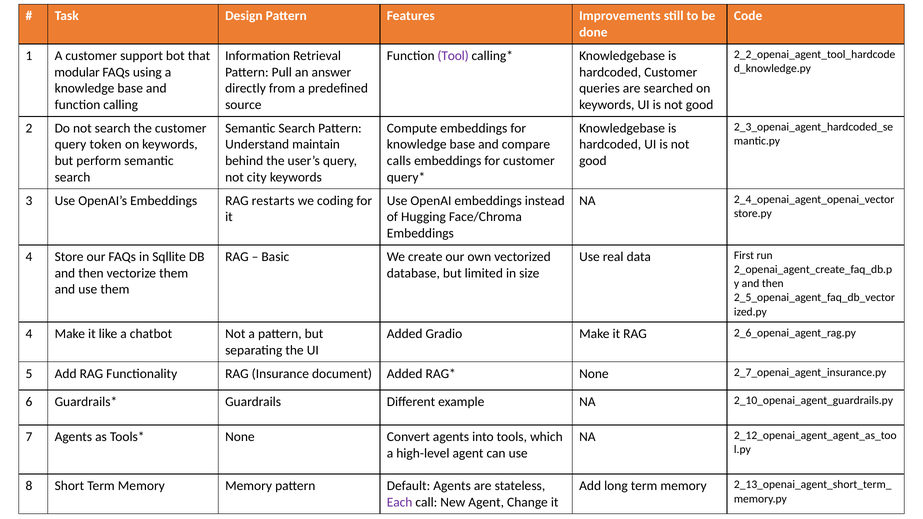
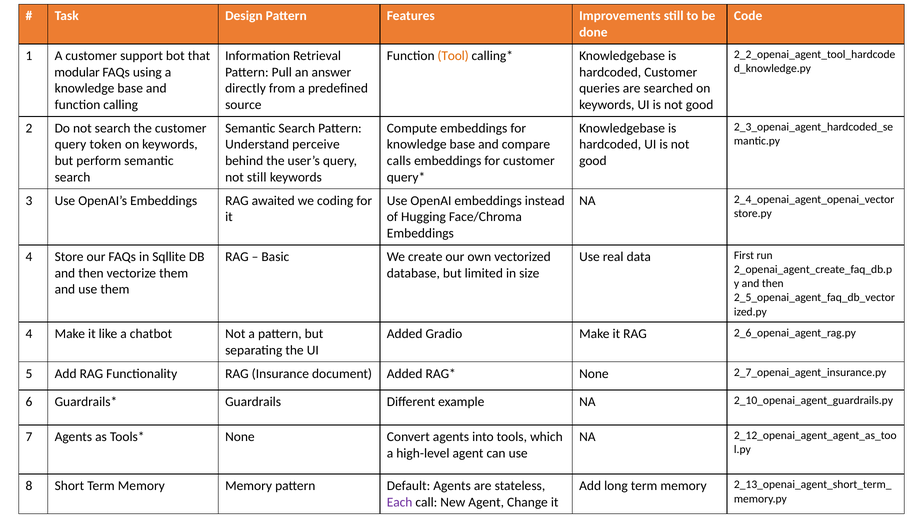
Tool colour: purple -> orange
maintain: maintain -> perceive
not city: city -> still
restarts: restarts -> awaited
